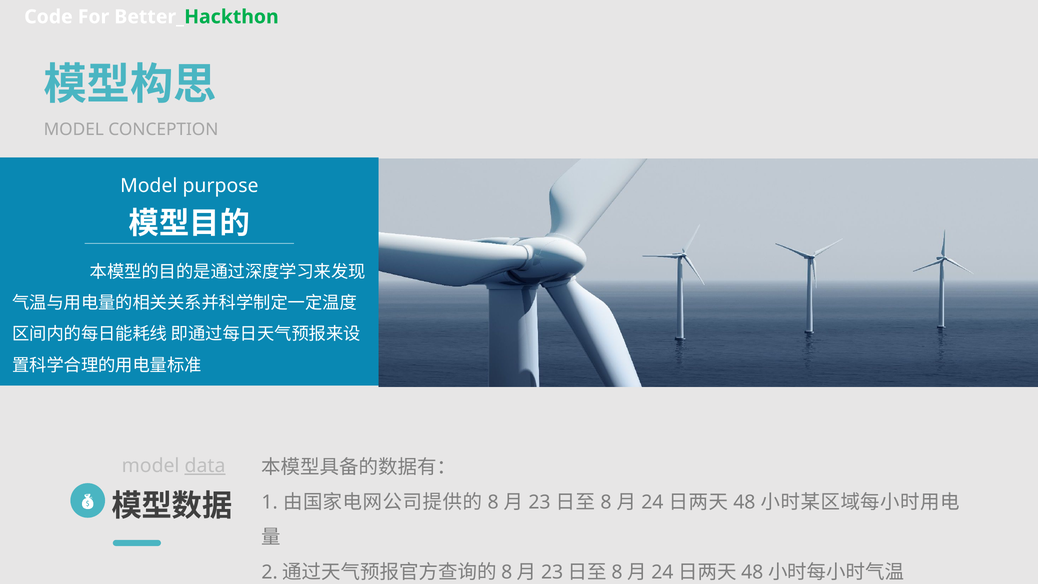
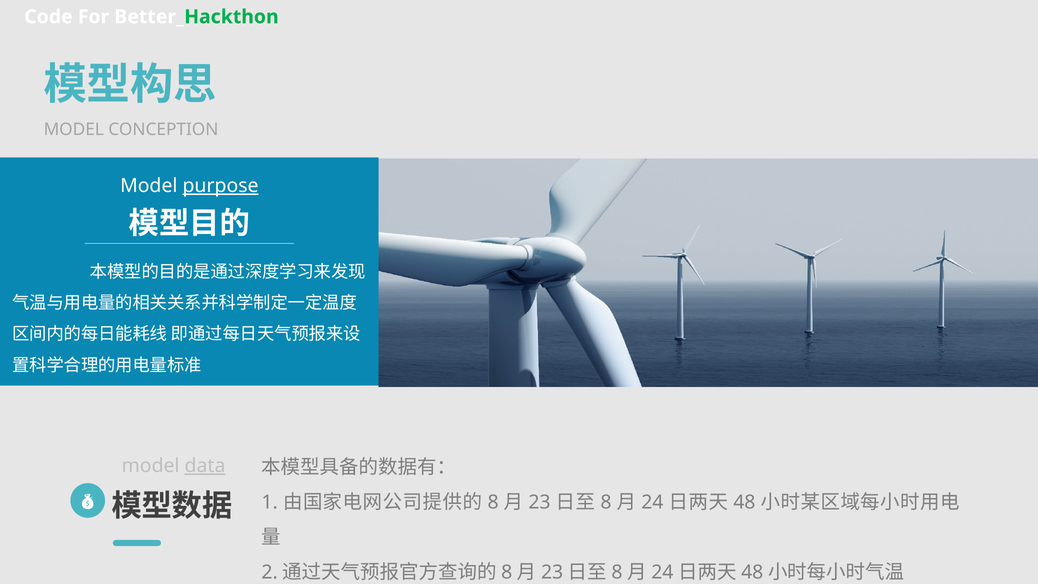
purpose underline: none -> present
